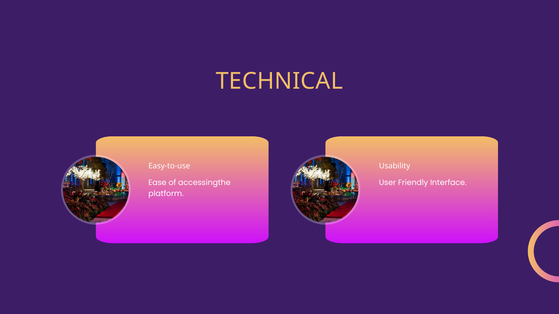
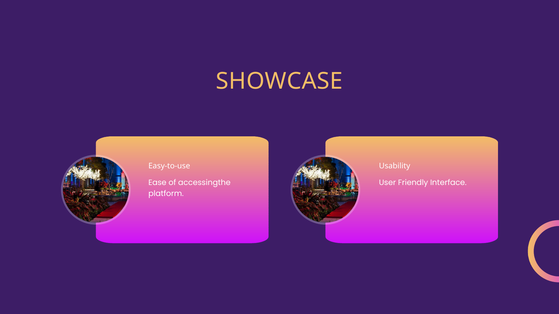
TECHNICAL: TECHNICAL -> SHOWCASE
